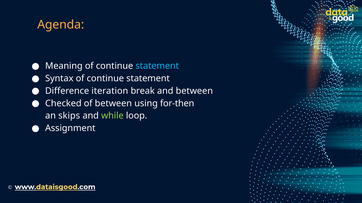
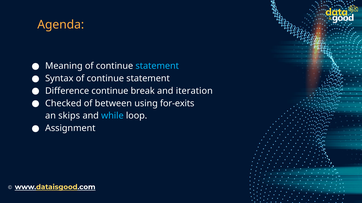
Difference iteration: iteration -> continue
and between: between -> iteration
for-then: for-then -> for-exits
while colour: light green -> light blue
